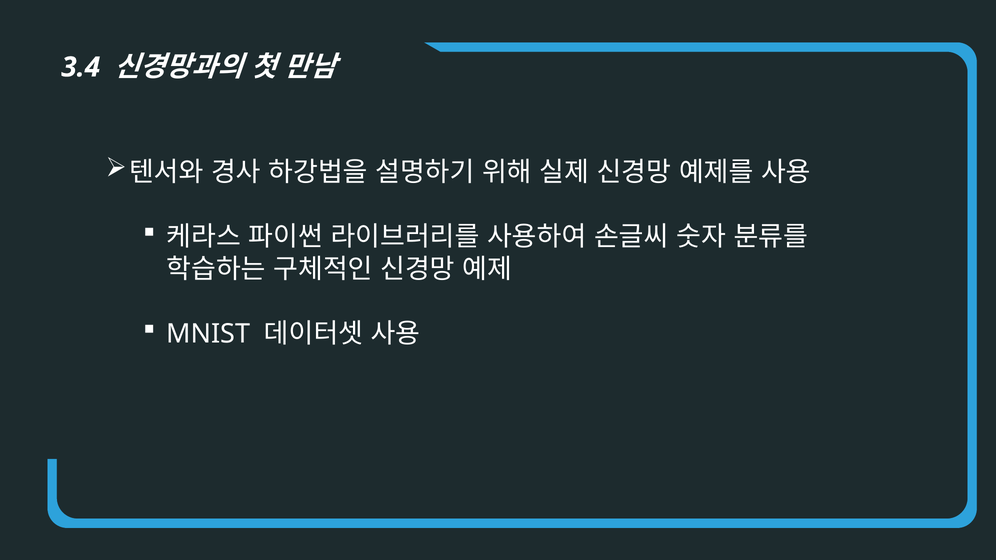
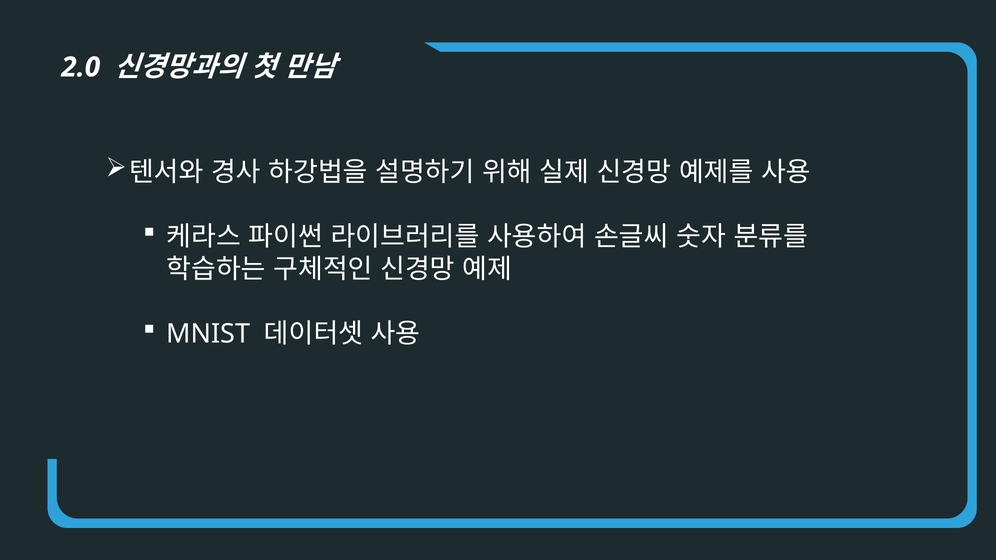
3.4: 3.4 -> 2.0
